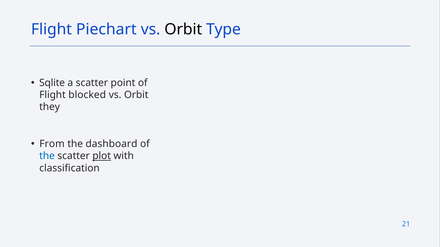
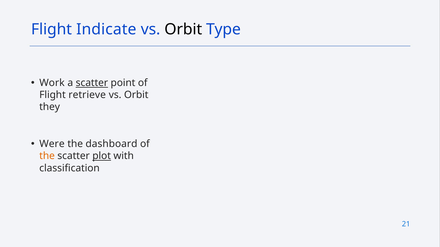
Piechart: Piechart -> Indicate
Sqlite: Sqlite -> Work
scatter at (92, 83) underline: none -> present
blocked: blocked -> retrieve
From: From -> Were
the at (47, 156) colour: blue -> orange
